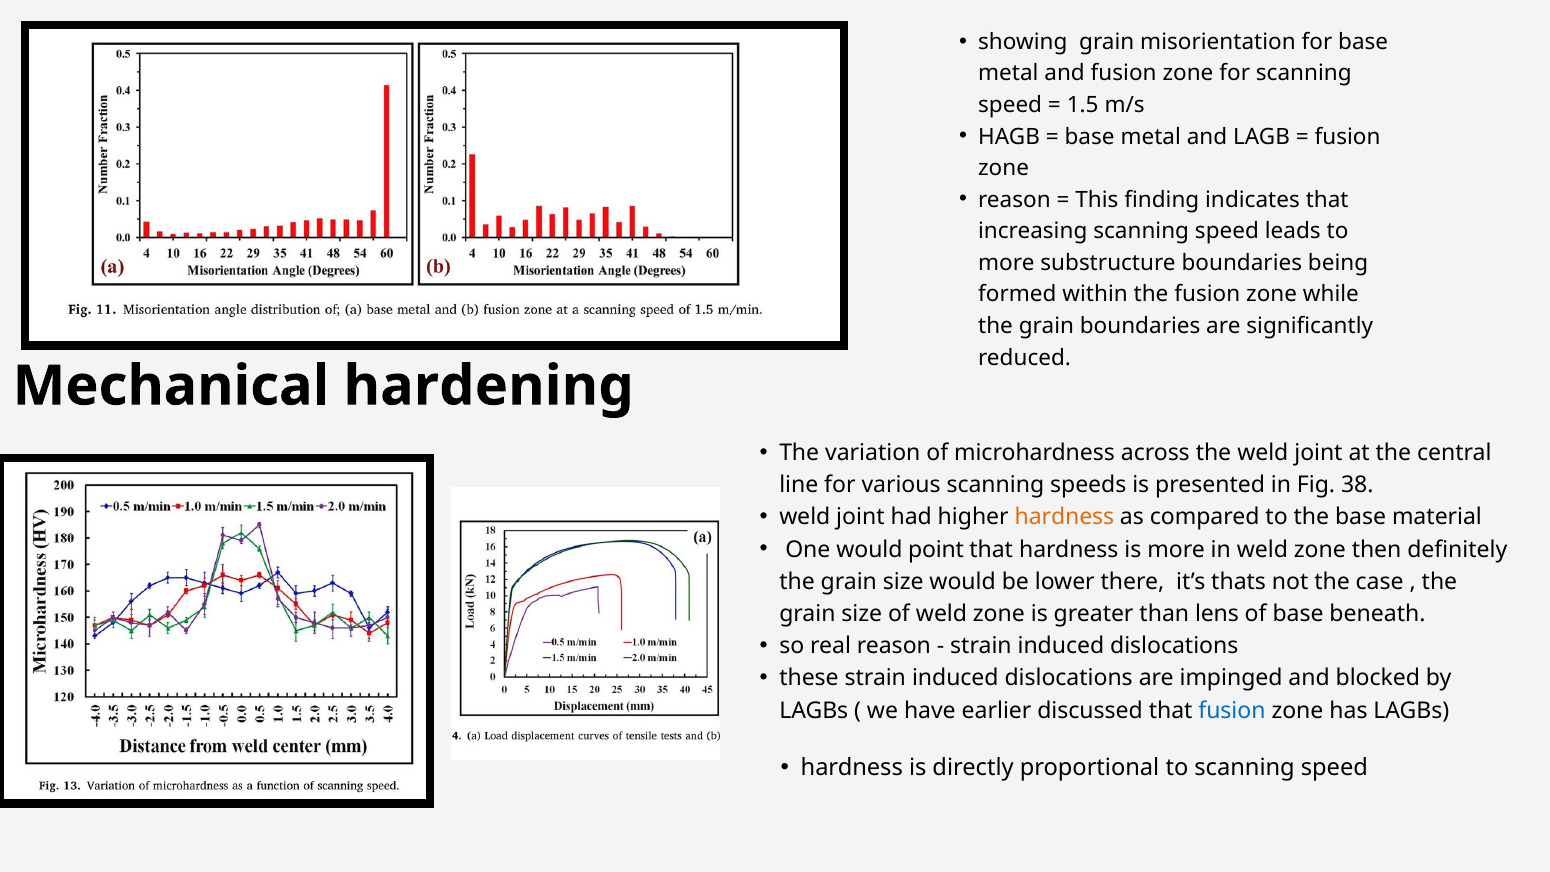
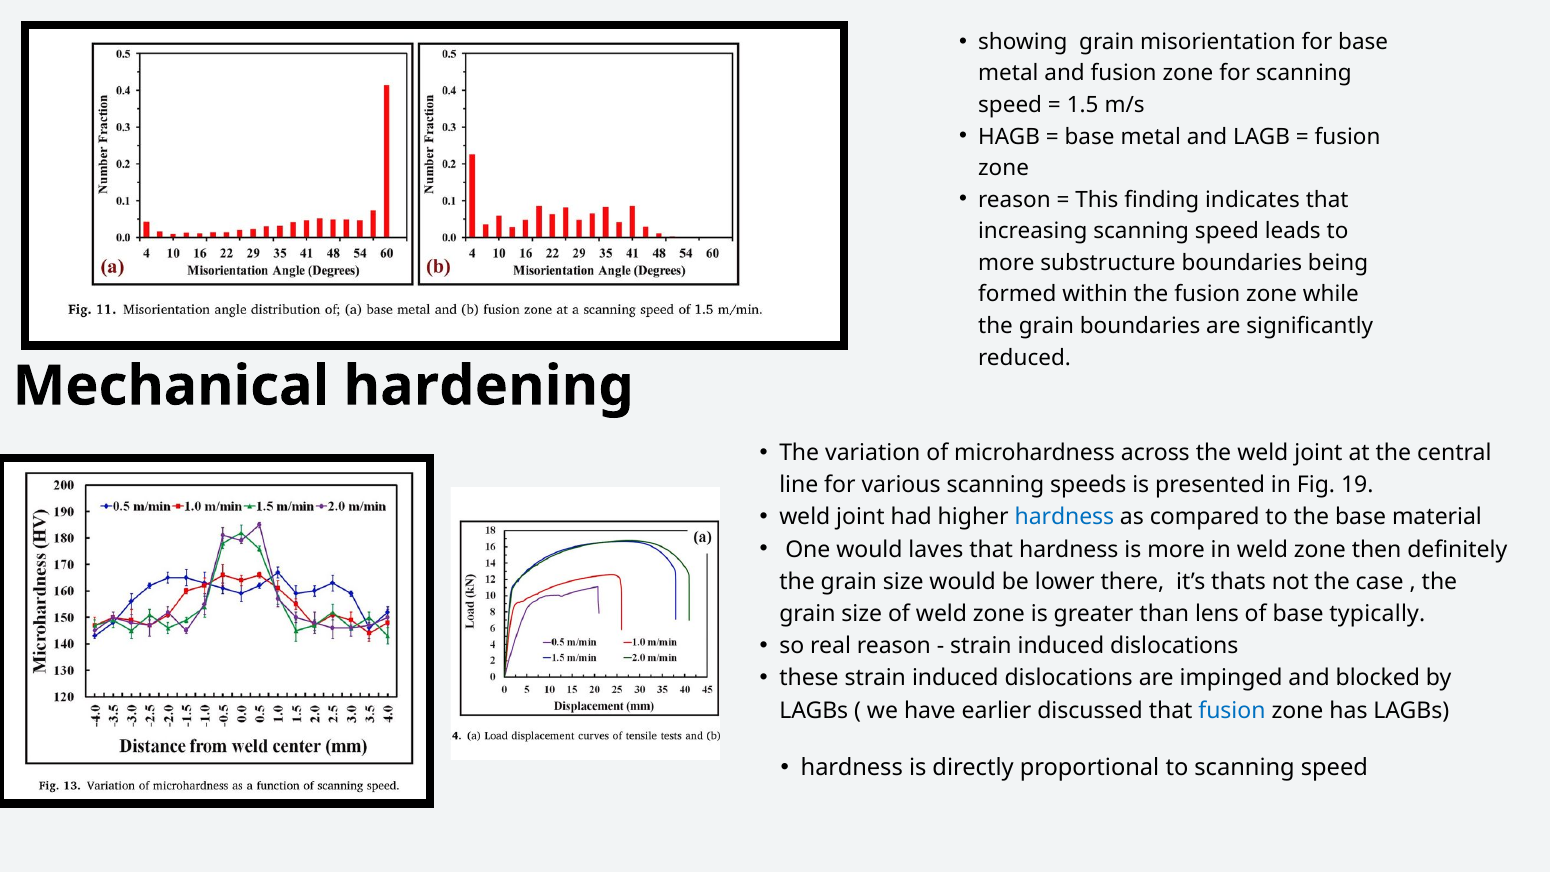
38: 38 -> 19
hardness at (1064, 517) colour: orange -> blue
point: point -> laves
beneath: beneath -> typically
